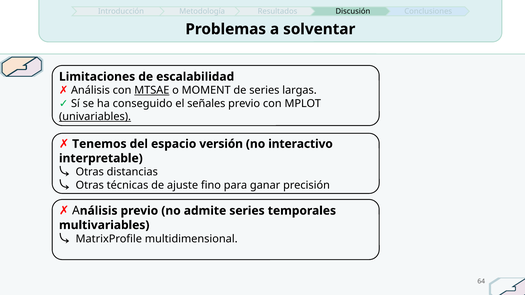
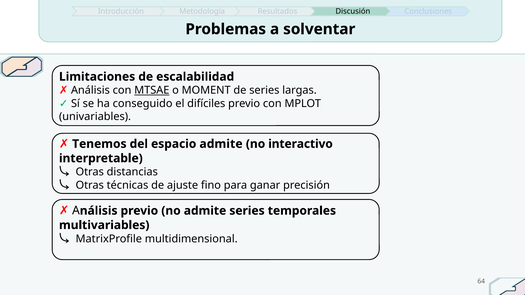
señales: señales -> difíciles
univariables underline: present -> none
espacio versión: versión -> admite
